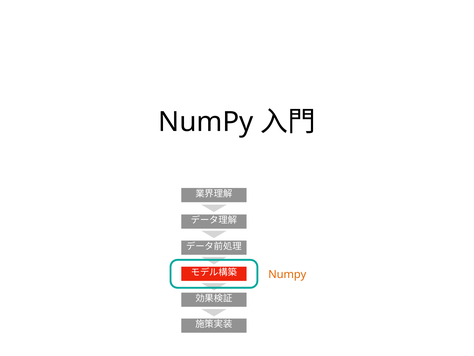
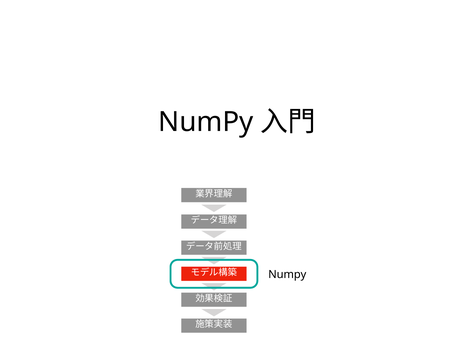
Numpy at (287, 274) colour: orange -> black
